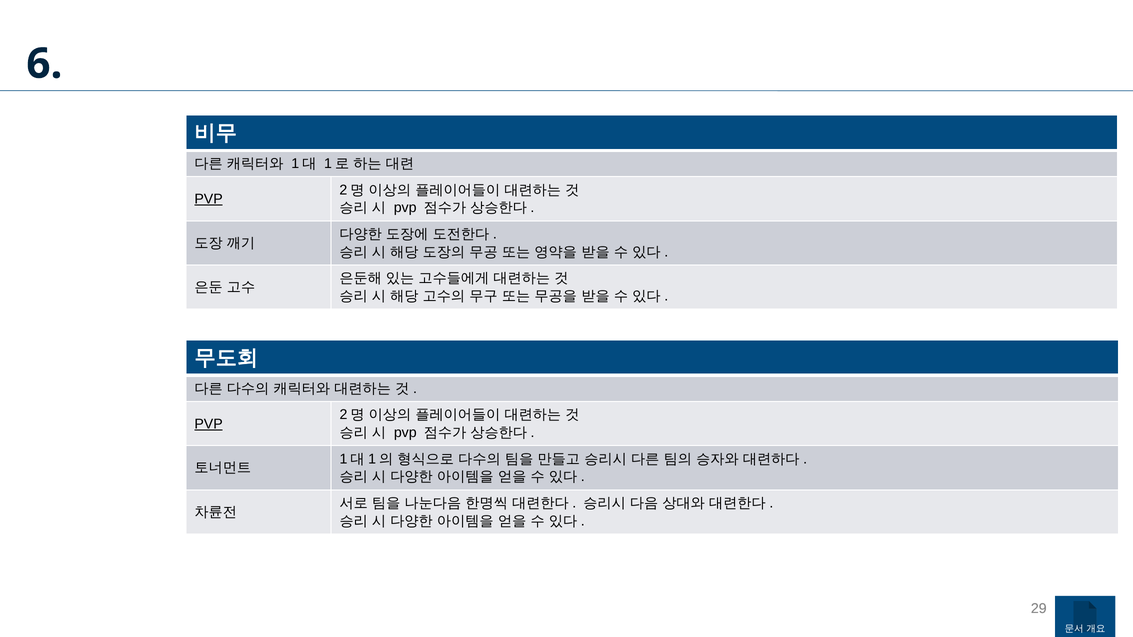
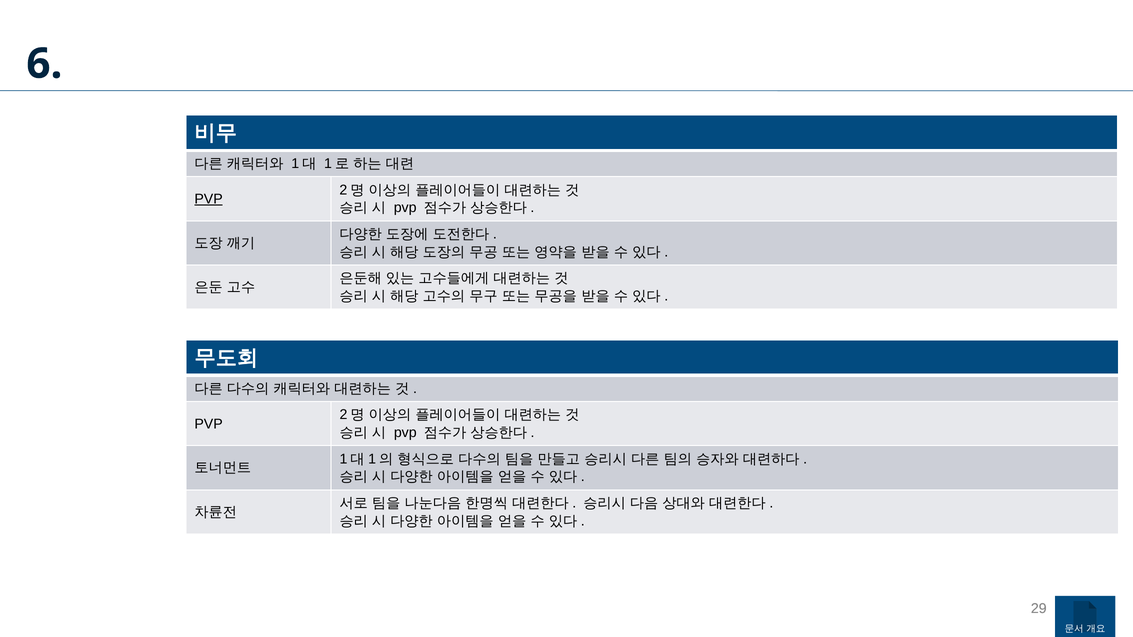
PVP at (209, 424) underline: present -> none
